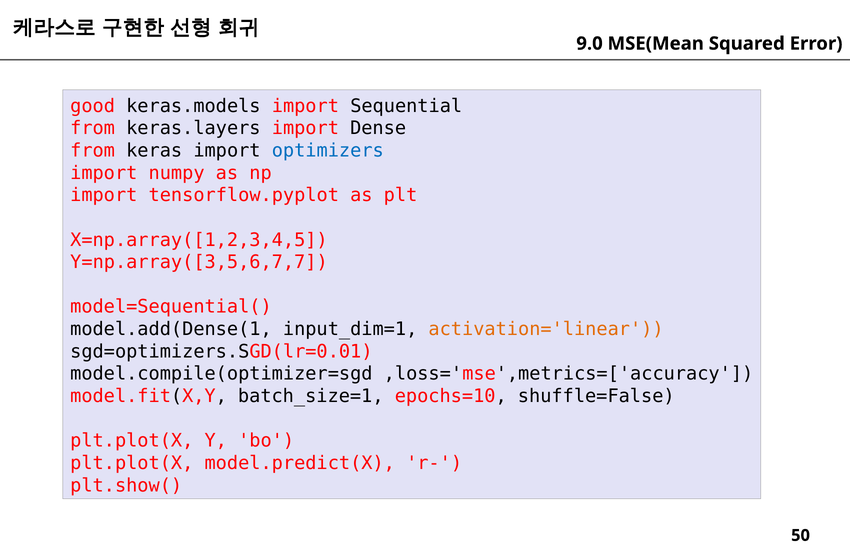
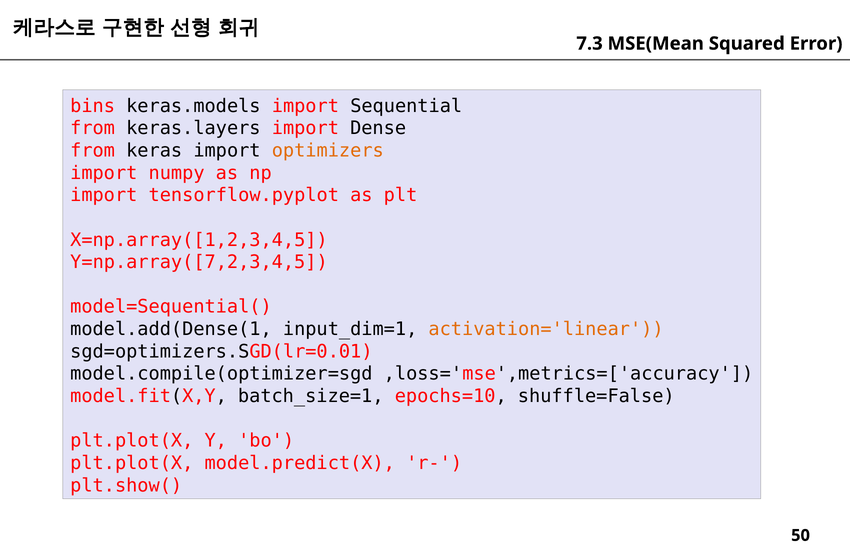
9.0: 9.0 -> 7.3
good: good -> bins
optimizers colour: blue -> orange
Y=np.array([3,5,6,7,7: Y=np.array([3,5,6,7,7 -> Y=np.array([7,2,3,4,5
